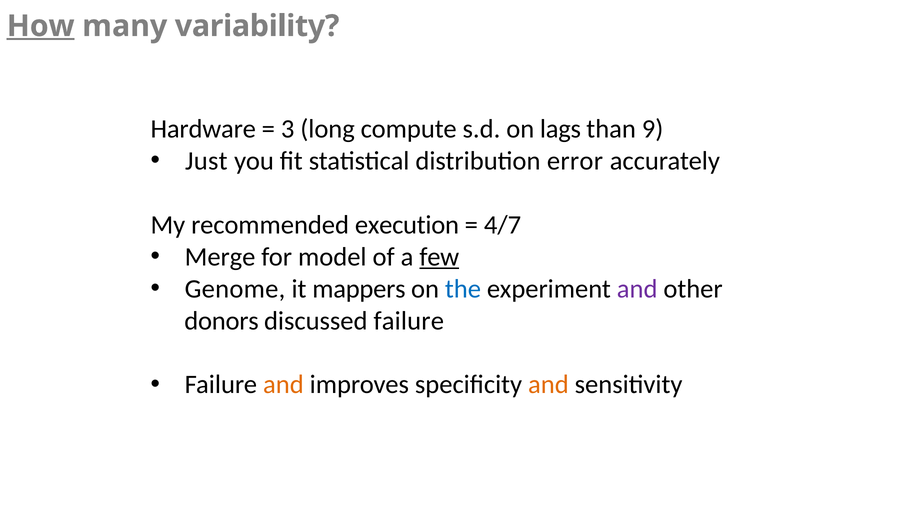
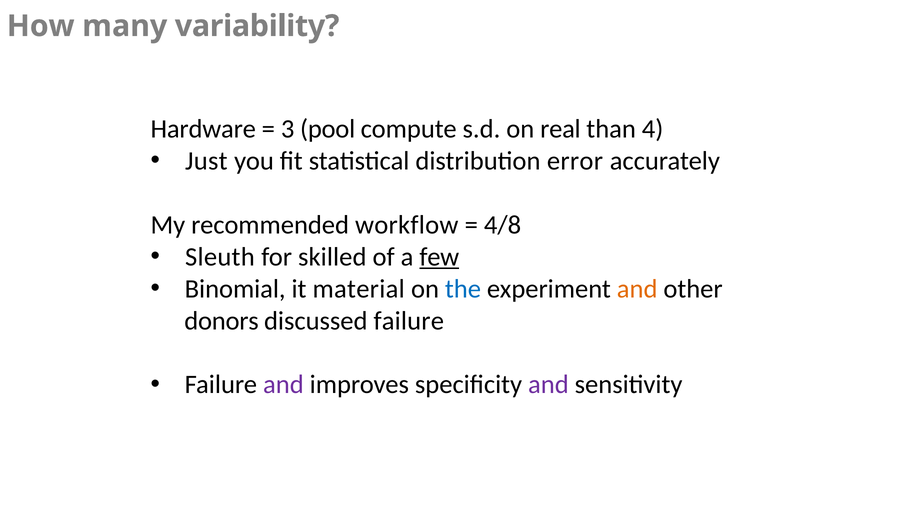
How underline: present -> none
long: long -> pool
lags: lags -> real
9: 9 -> 4
execution: execution -> workflow
4/7: 4/7 -> 4/8
Merge: Merge -> Sleuth
model: model -> skilled
Genome: Genome -> Binomial
mappers: mappers -> material
and at (637, 289) colour: purple -> orange
and at (283, 385) colour: orange -> purple
and at (548, 385) colour: orange -> purple
